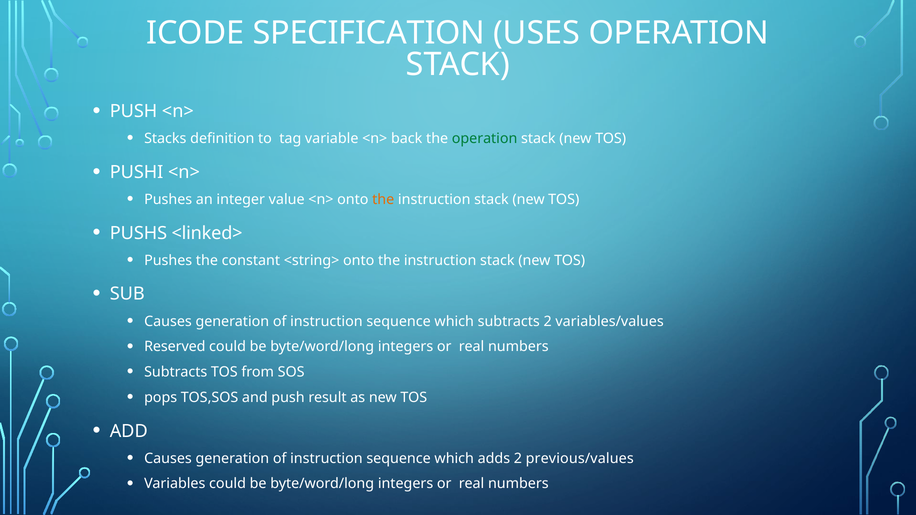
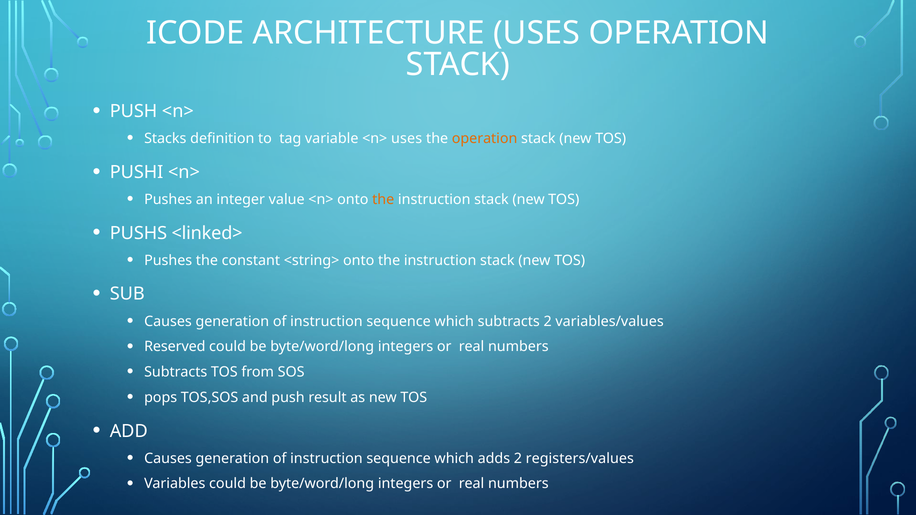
SPECIFICATION: SPECIFICATION -> ARCHITECTURE
<n> back: back -> uses
operation at (485, 139) colour: green -> orange
previous/values: previous/values -> registers/values
